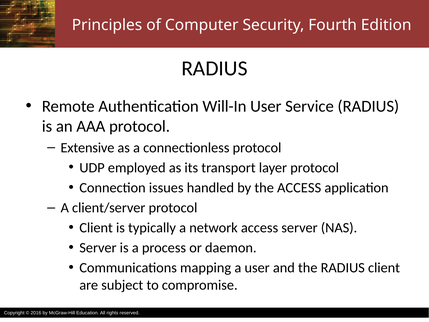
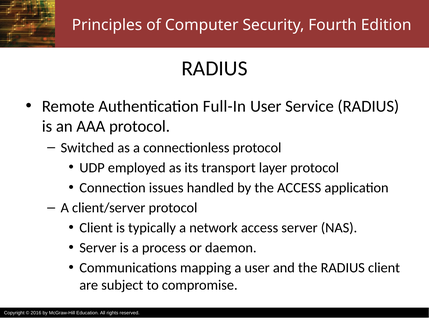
Will-In: Will-In -> Full-In
Extensive: Extensive -> Switched
